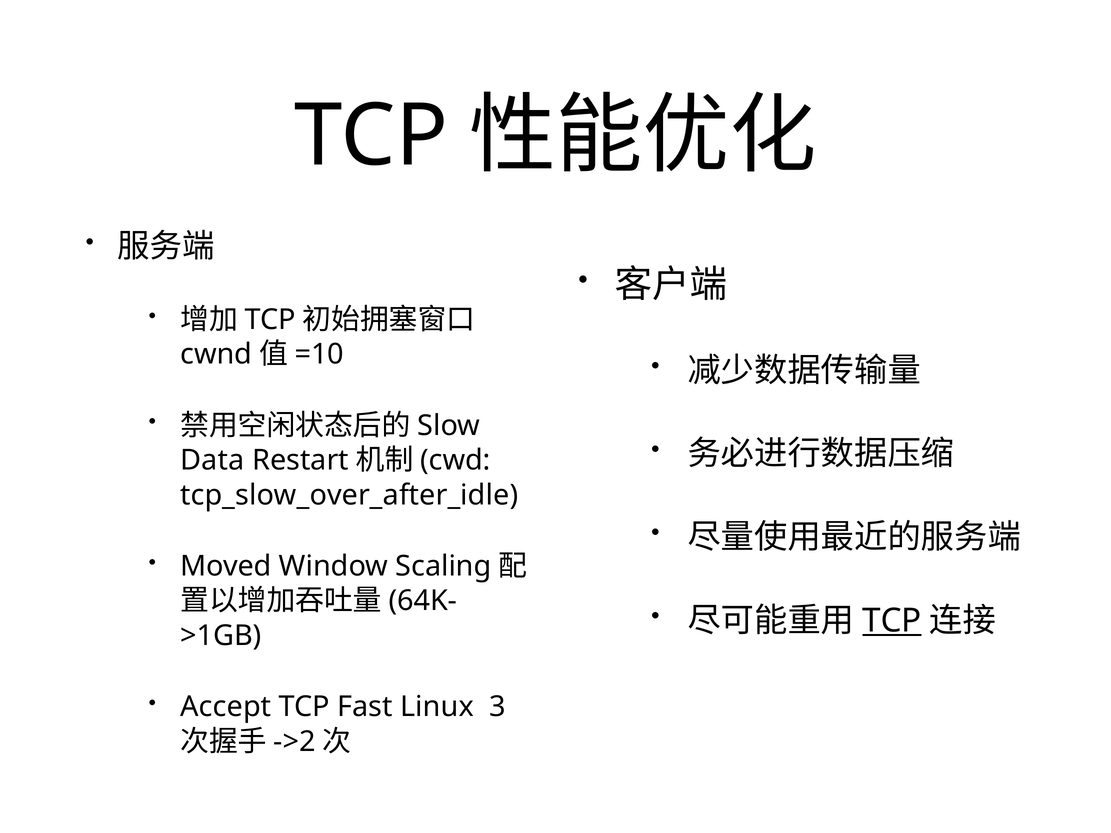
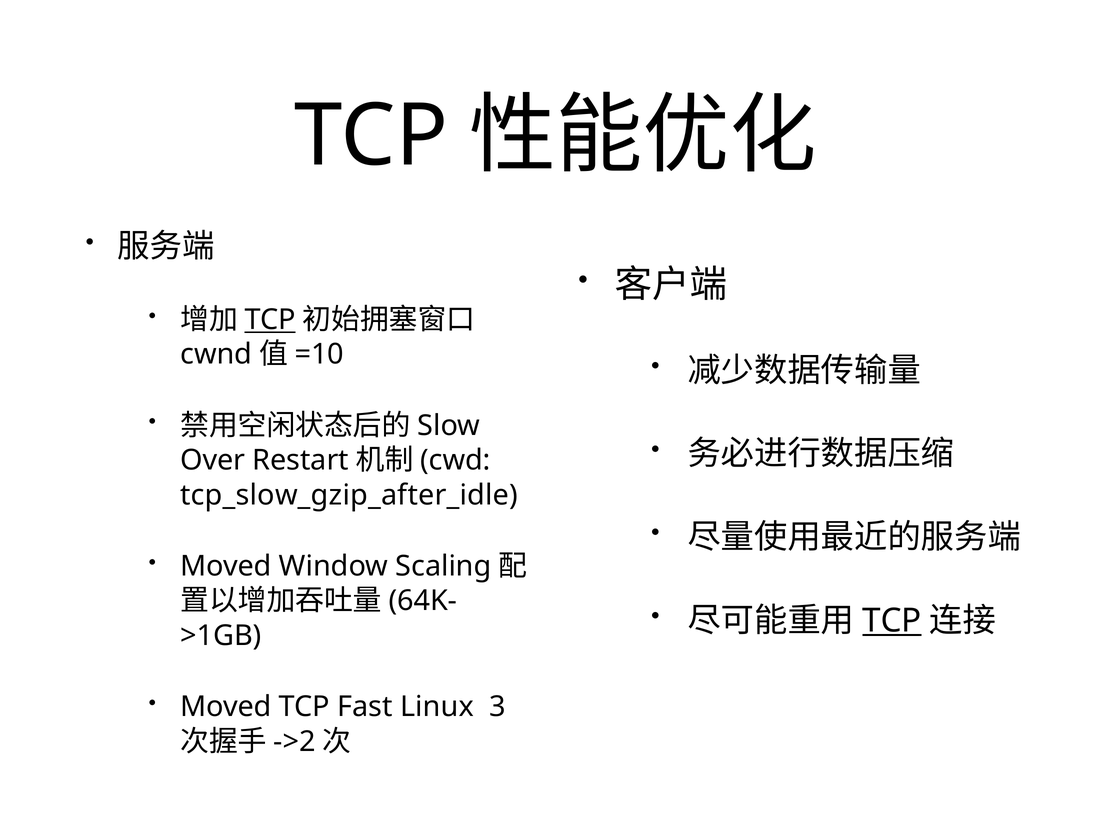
TCP at (270, 320) underline: none -> present
Data: Data -> Over
tcp_slow_over_after_idle: tcp_slow_over_after_idle -> tcp_slow_gzip_after_idle
Accept at (226, 707): Accept -> Moved
